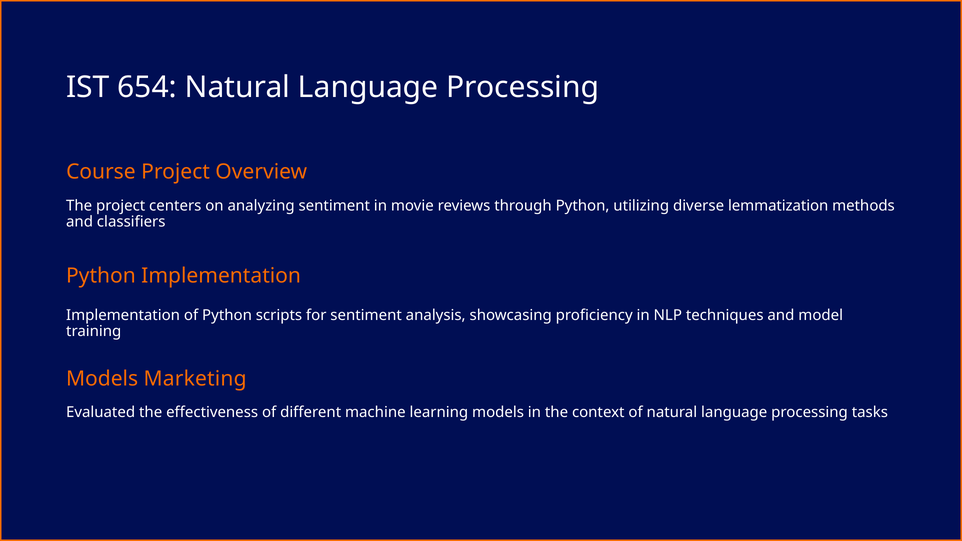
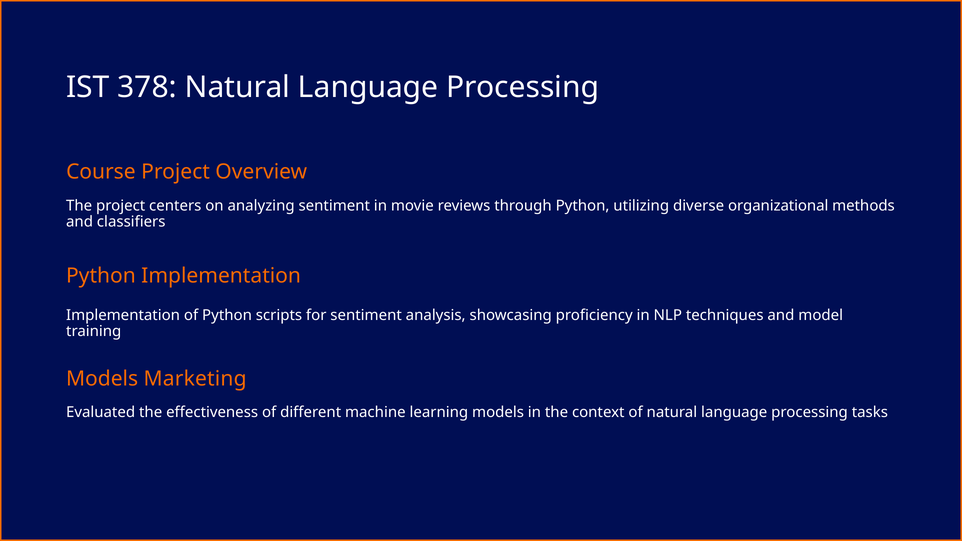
654: 654 -> 378
lemmatization: lemmatization -> organizational
